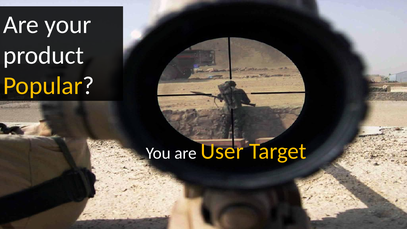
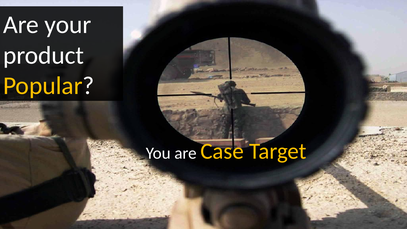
User: User -> Case
